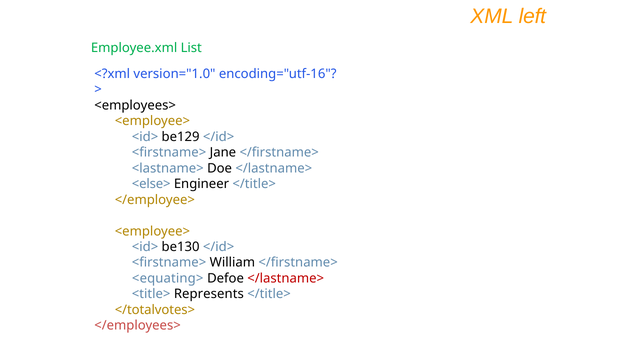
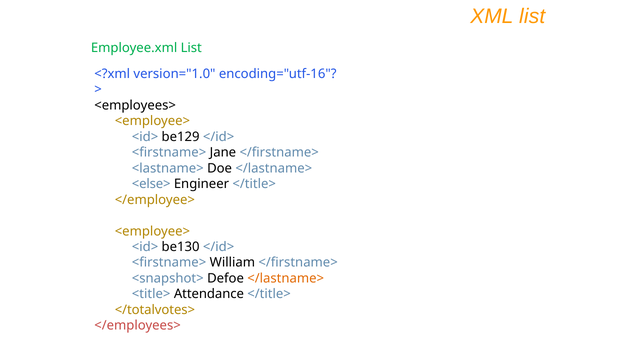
XML left: left -> list
<equating>: <equating> -> <snapshot>
</lastname> at (286, 278) colour: red -> orange
Represents: Represents -> Attendance
